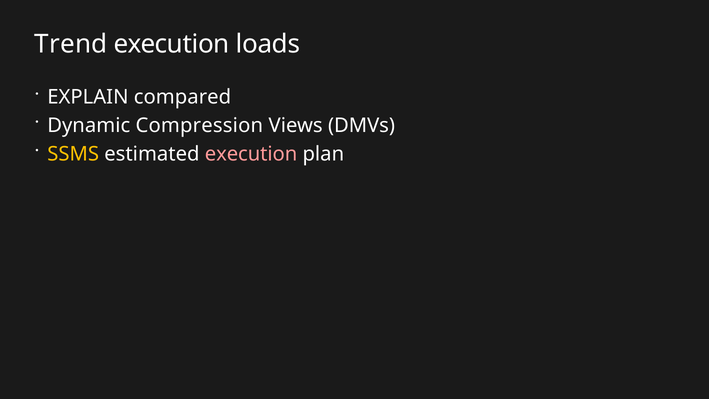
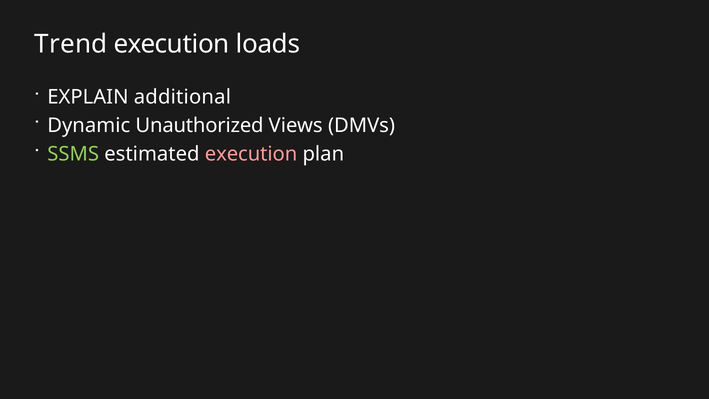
compared: compared -> additional
Compression: Compression -> Unauthorized
SSMS colour: yellow -> light green
